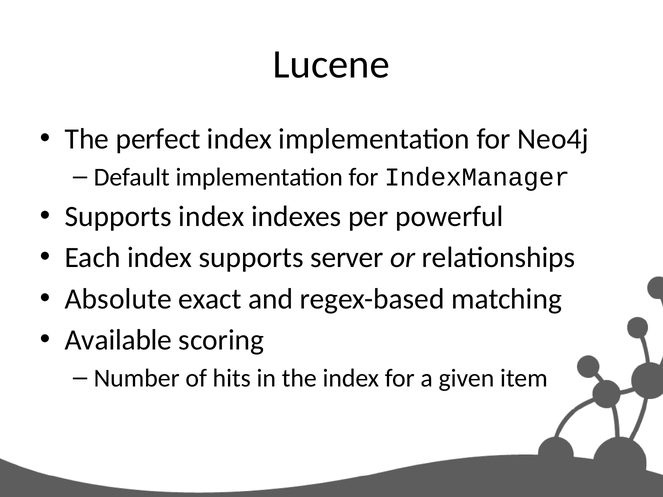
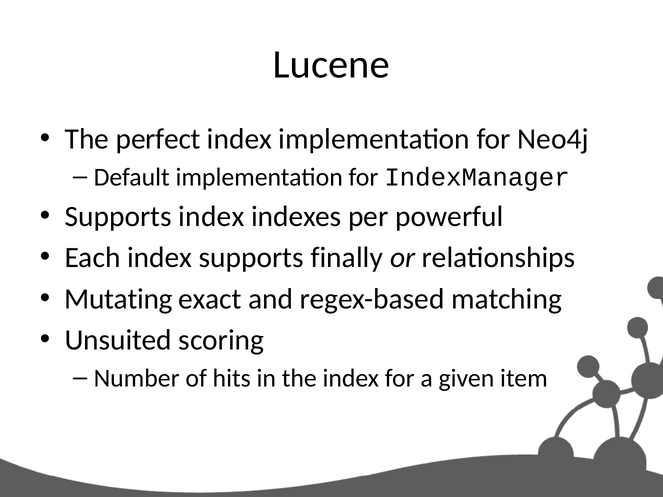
server: server -> finally
Absolute: Absolute -> Mutating
Available: Available -> Unsuited
